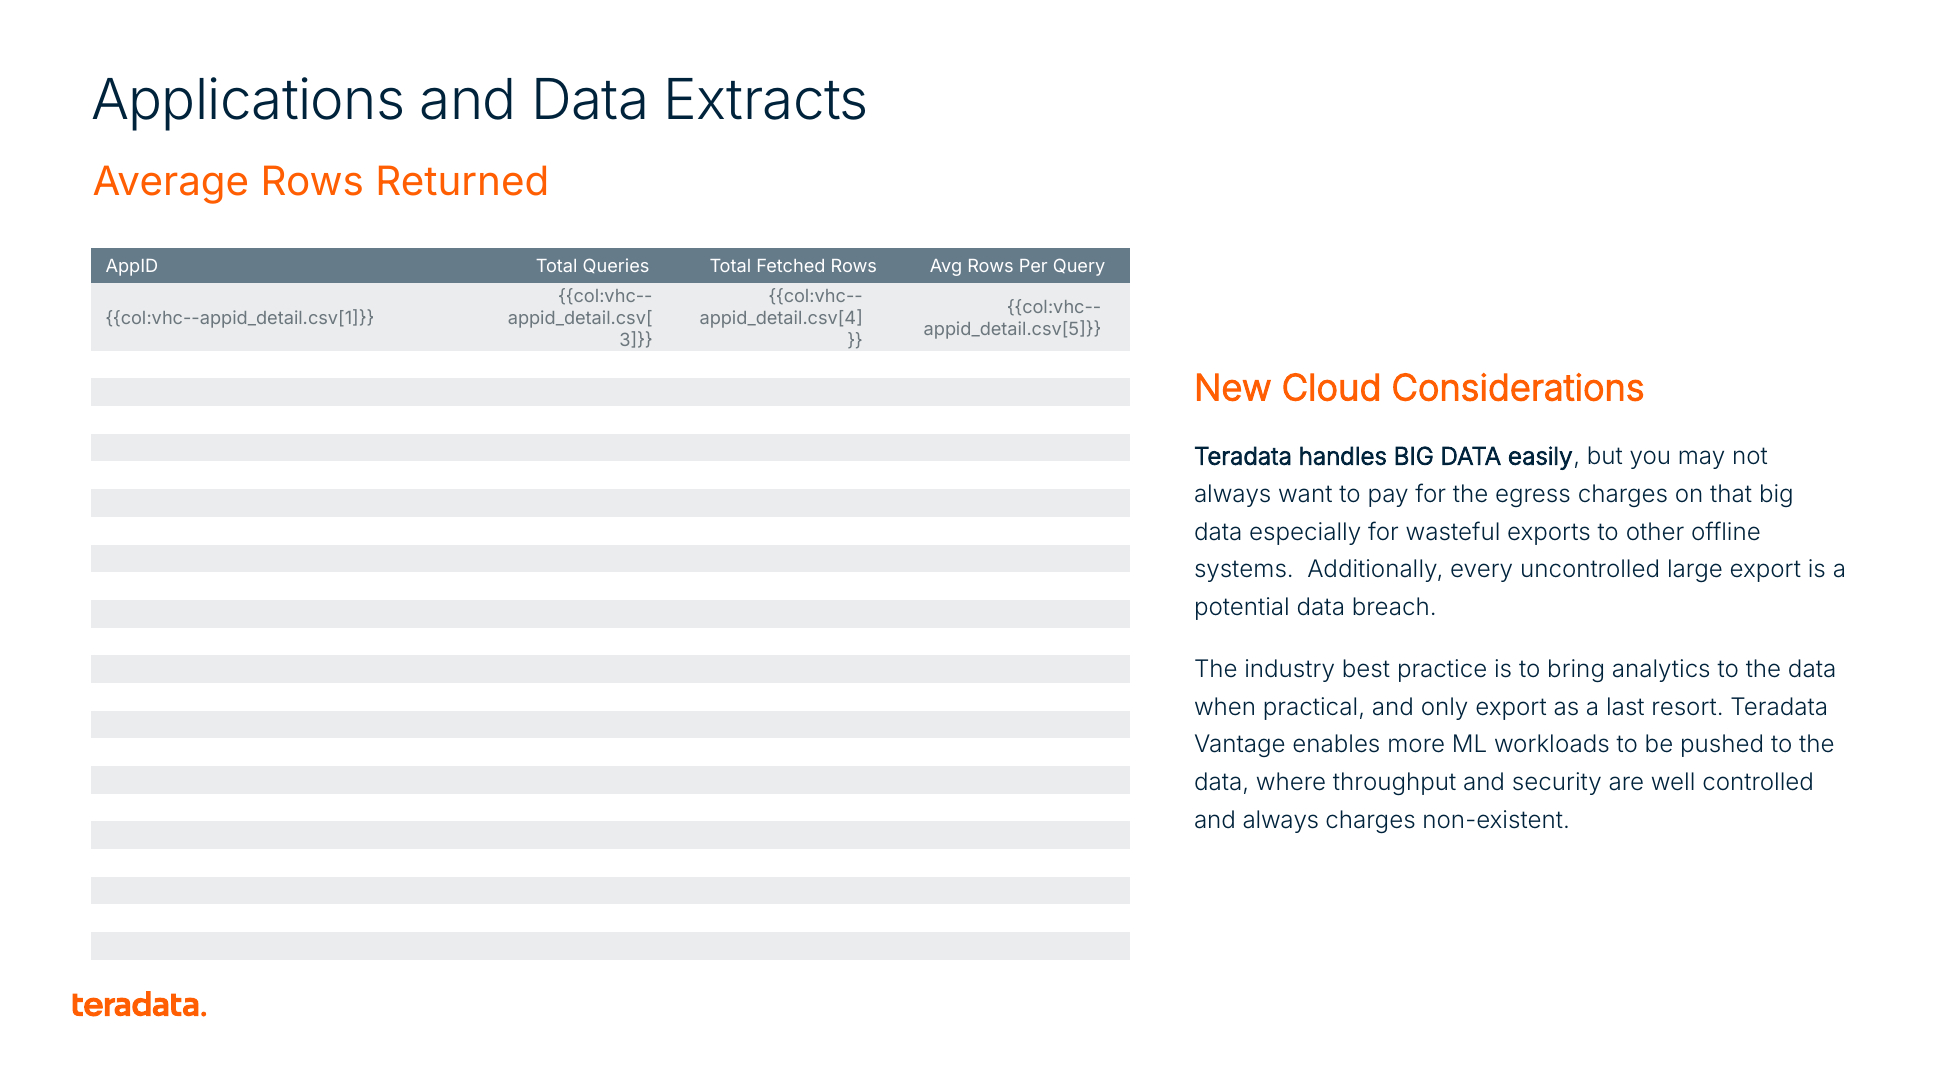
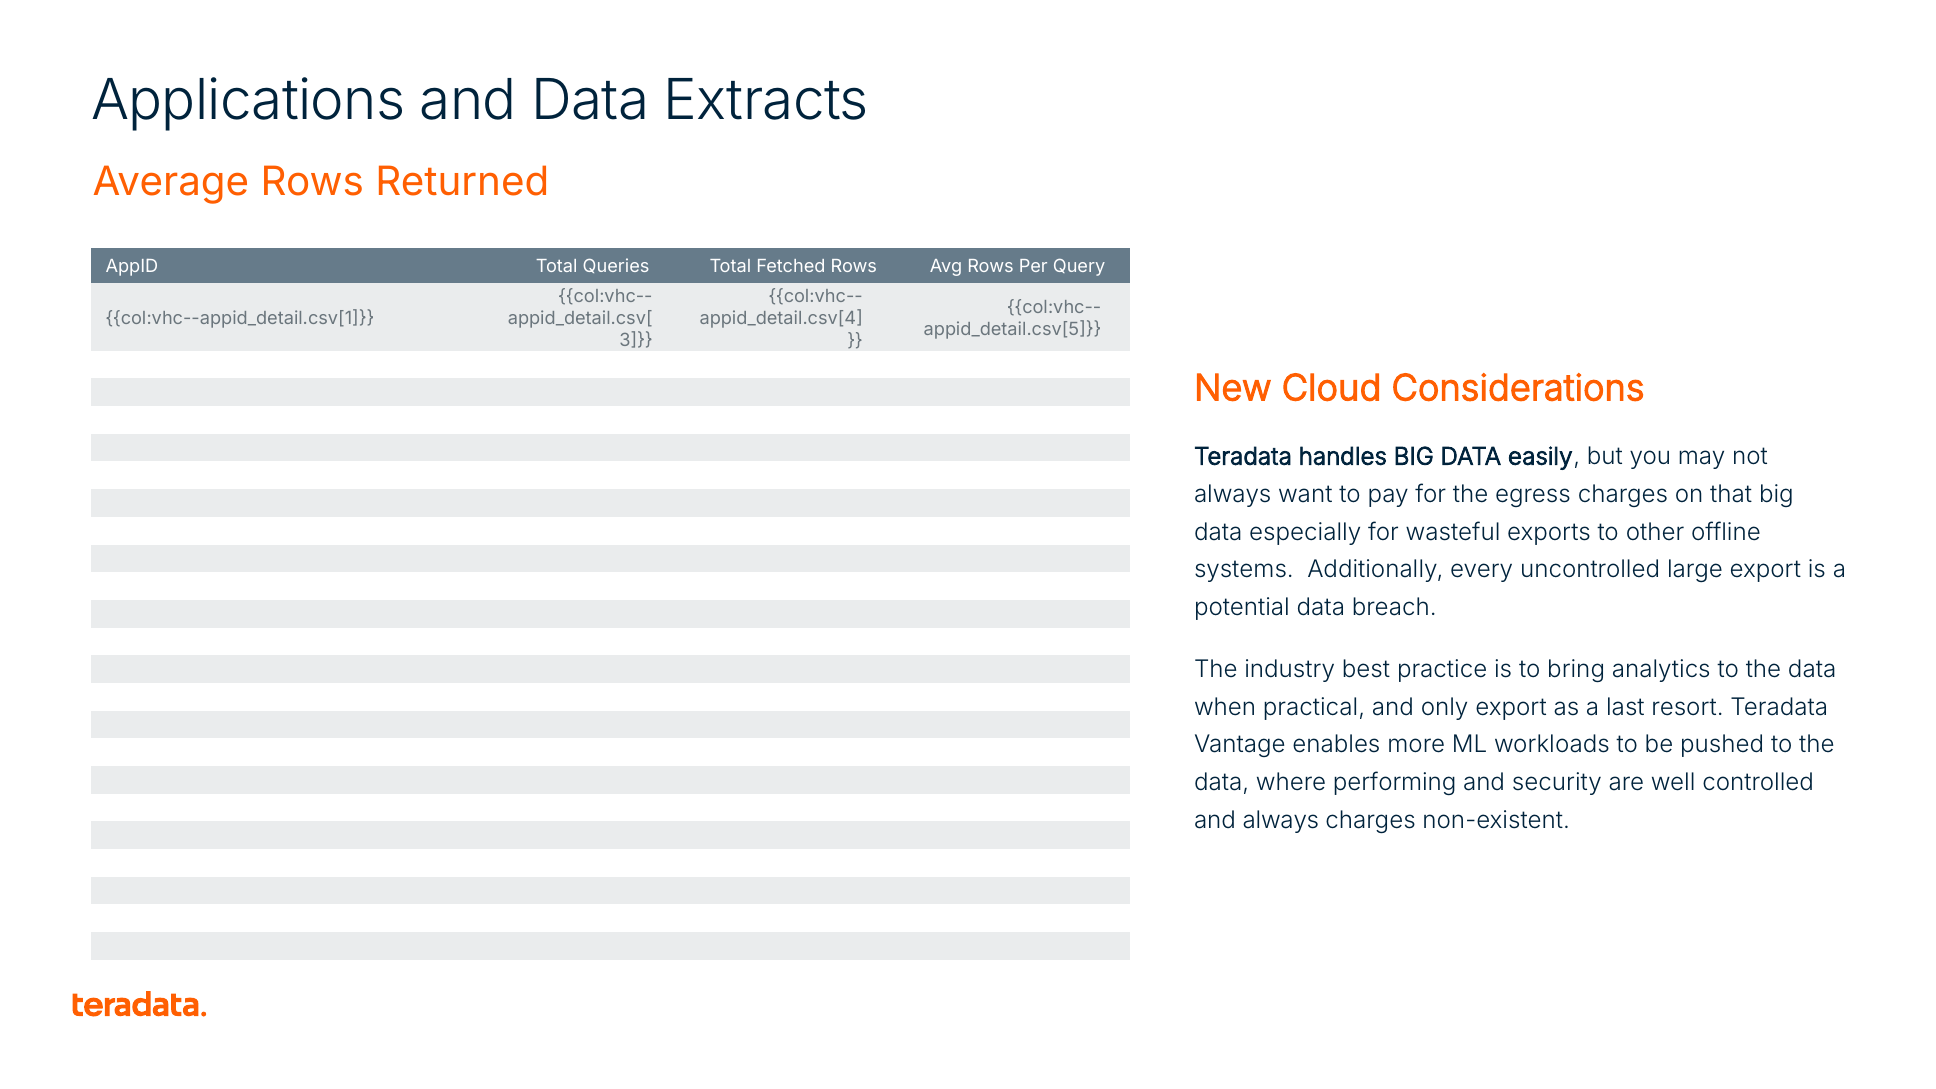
throughput: throughput -> performing
